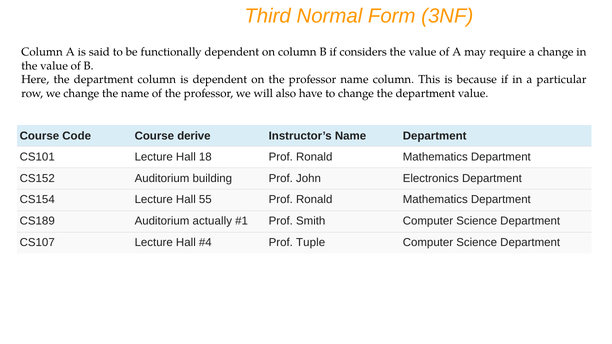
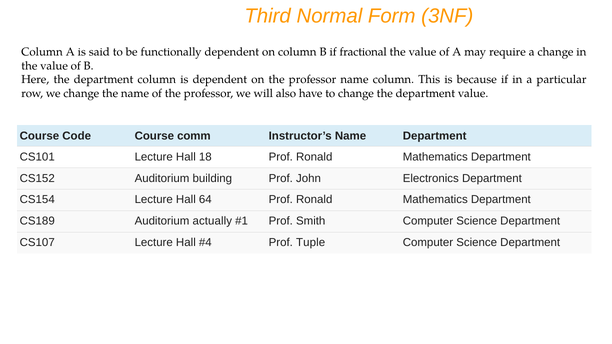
considers: considers -> fractional
derive: derive -> comm
55: 55 -> 64
